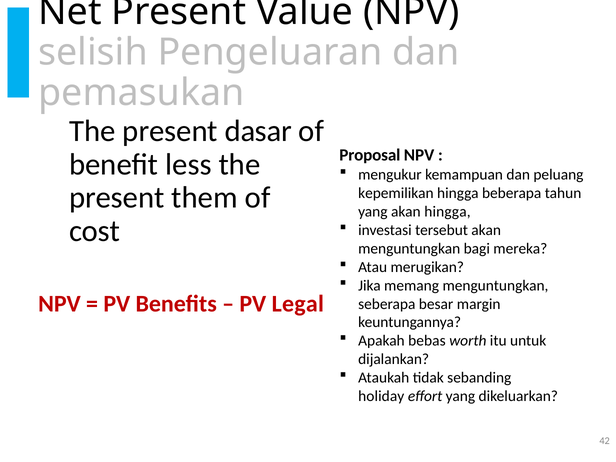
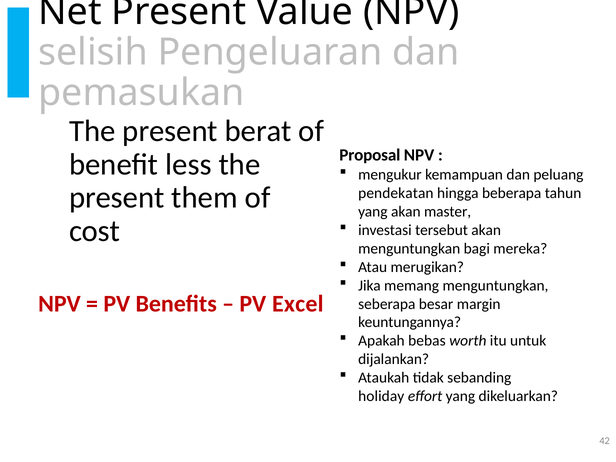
dasar: dasar -> berat
kepemilikan: kepemilikan -> pendekatan
akan hingga: hingga -> master
Legal: Legal -> Excel
